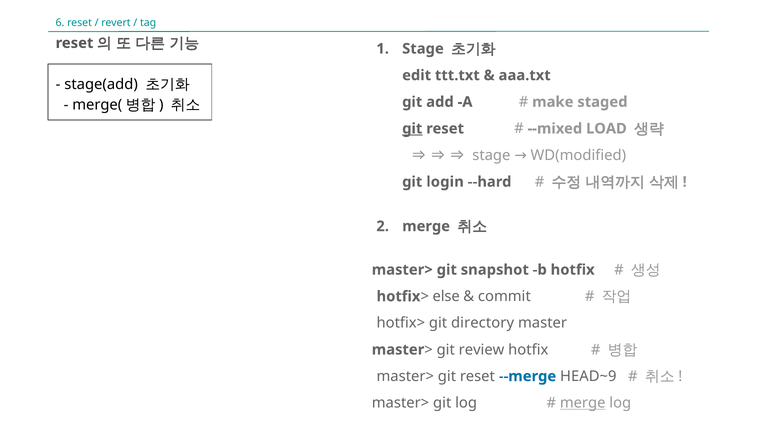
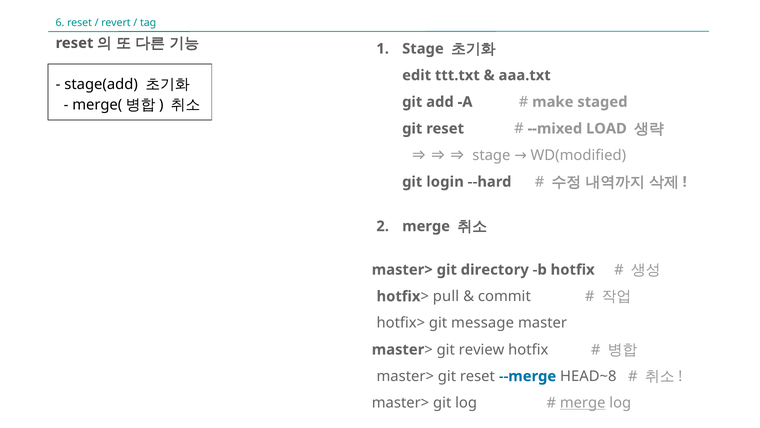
git at (412, 128) underline: present -> none
snapshot: snapshot -> directory
else: else -> pull
directory: directory -> message
HEAD~9: HEAD~9 -> HEAD~8
